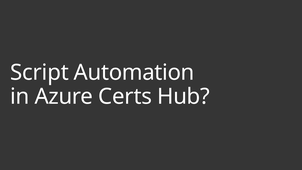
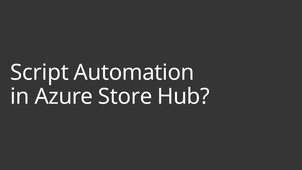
Certs: Certs -> Store
